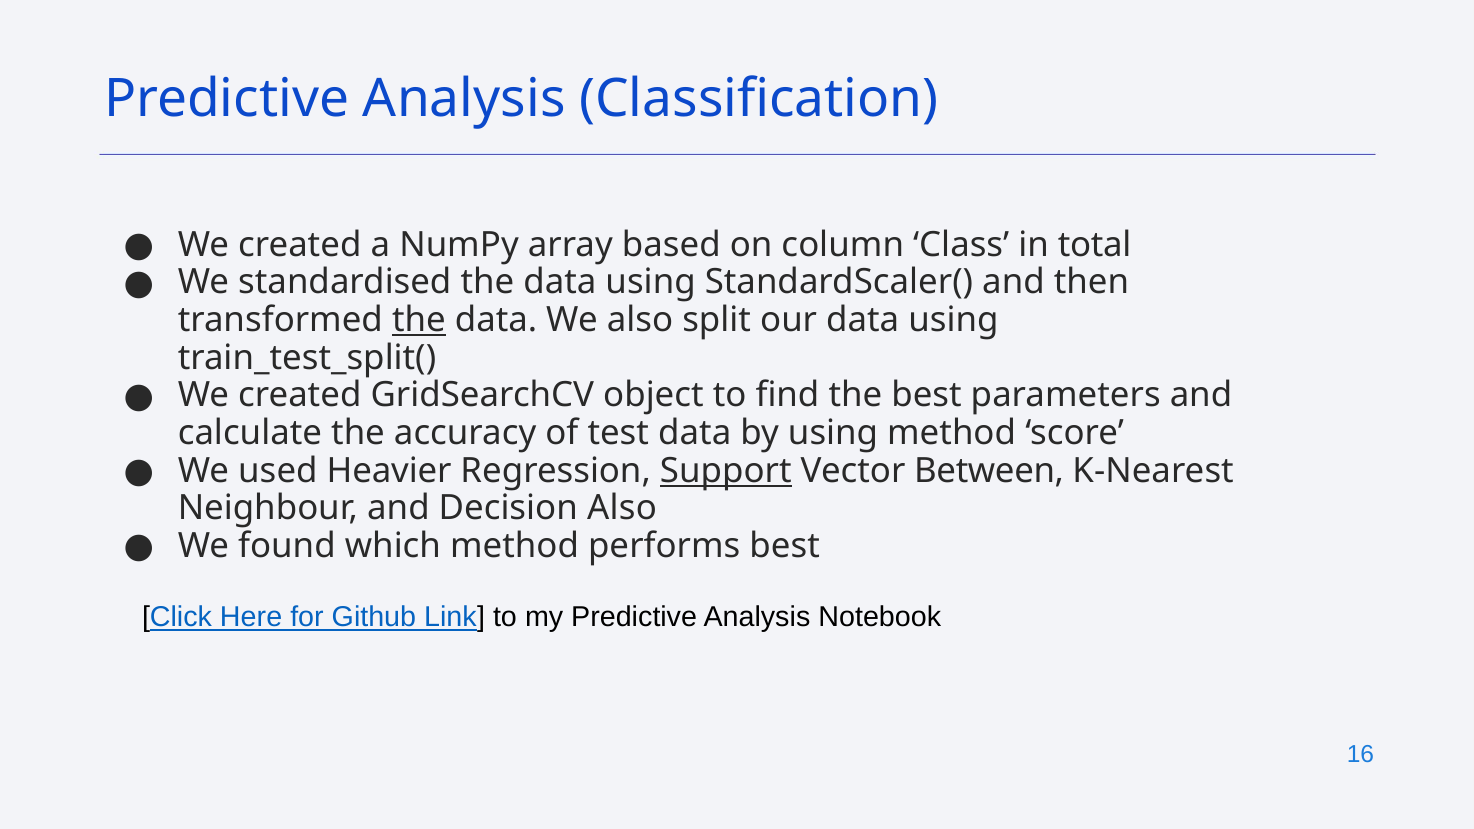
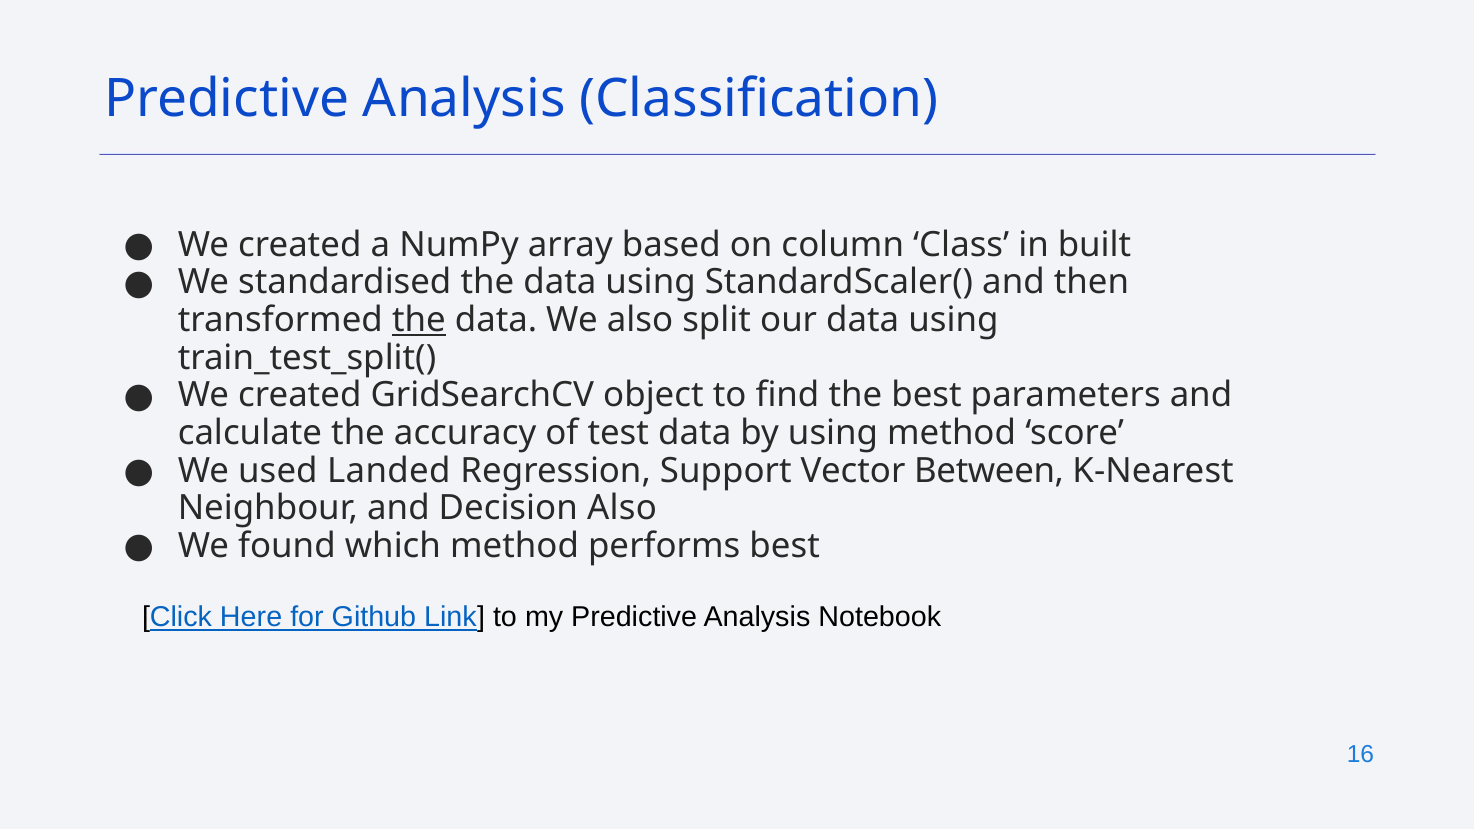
total: total -> built
Heavier: Heavier -> Landed
Support underline: present -> none
